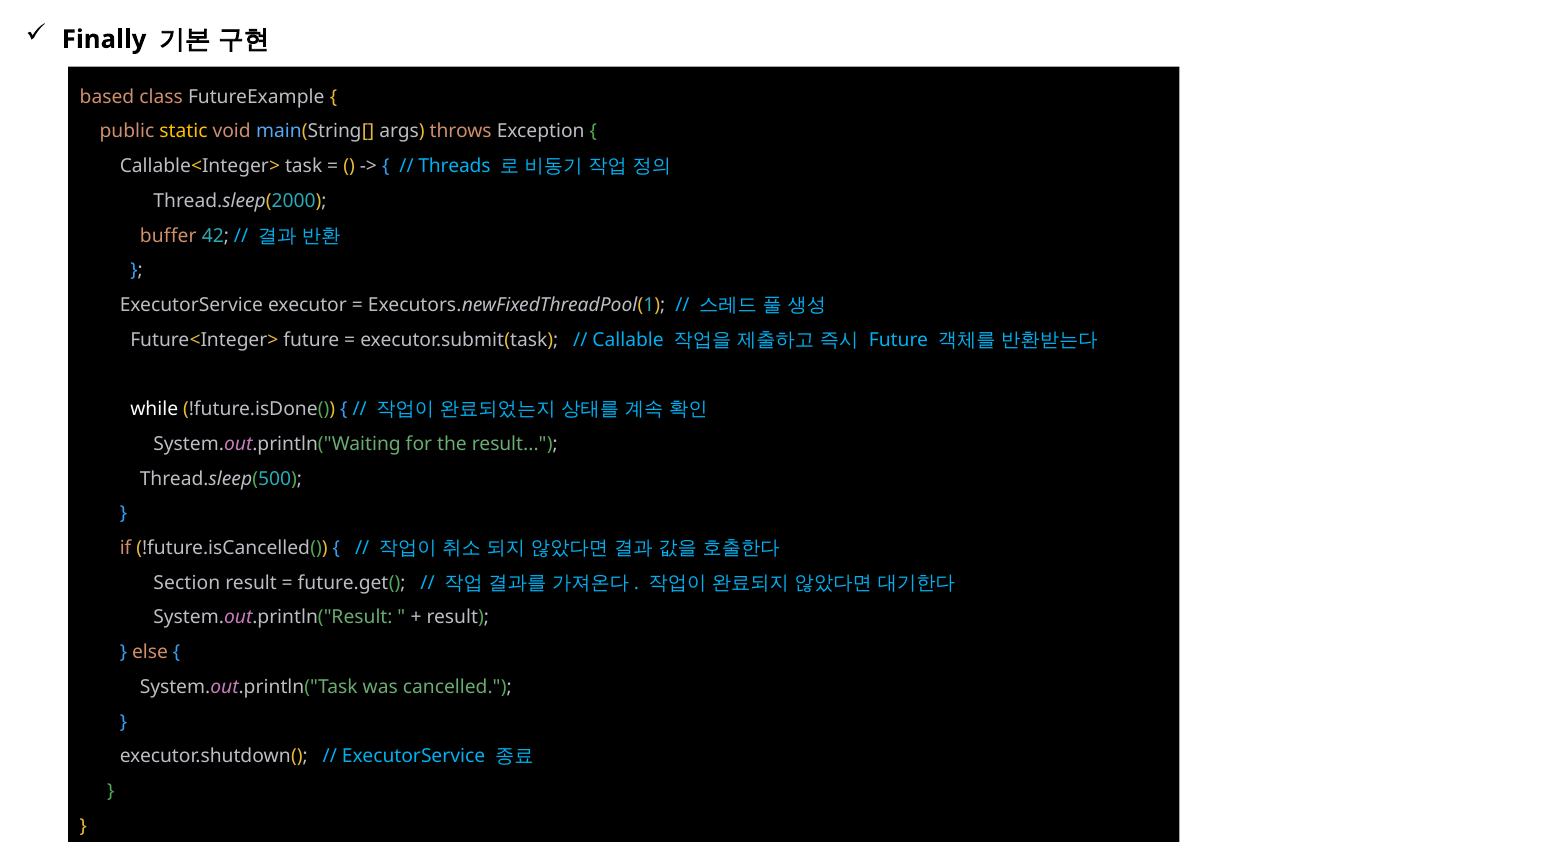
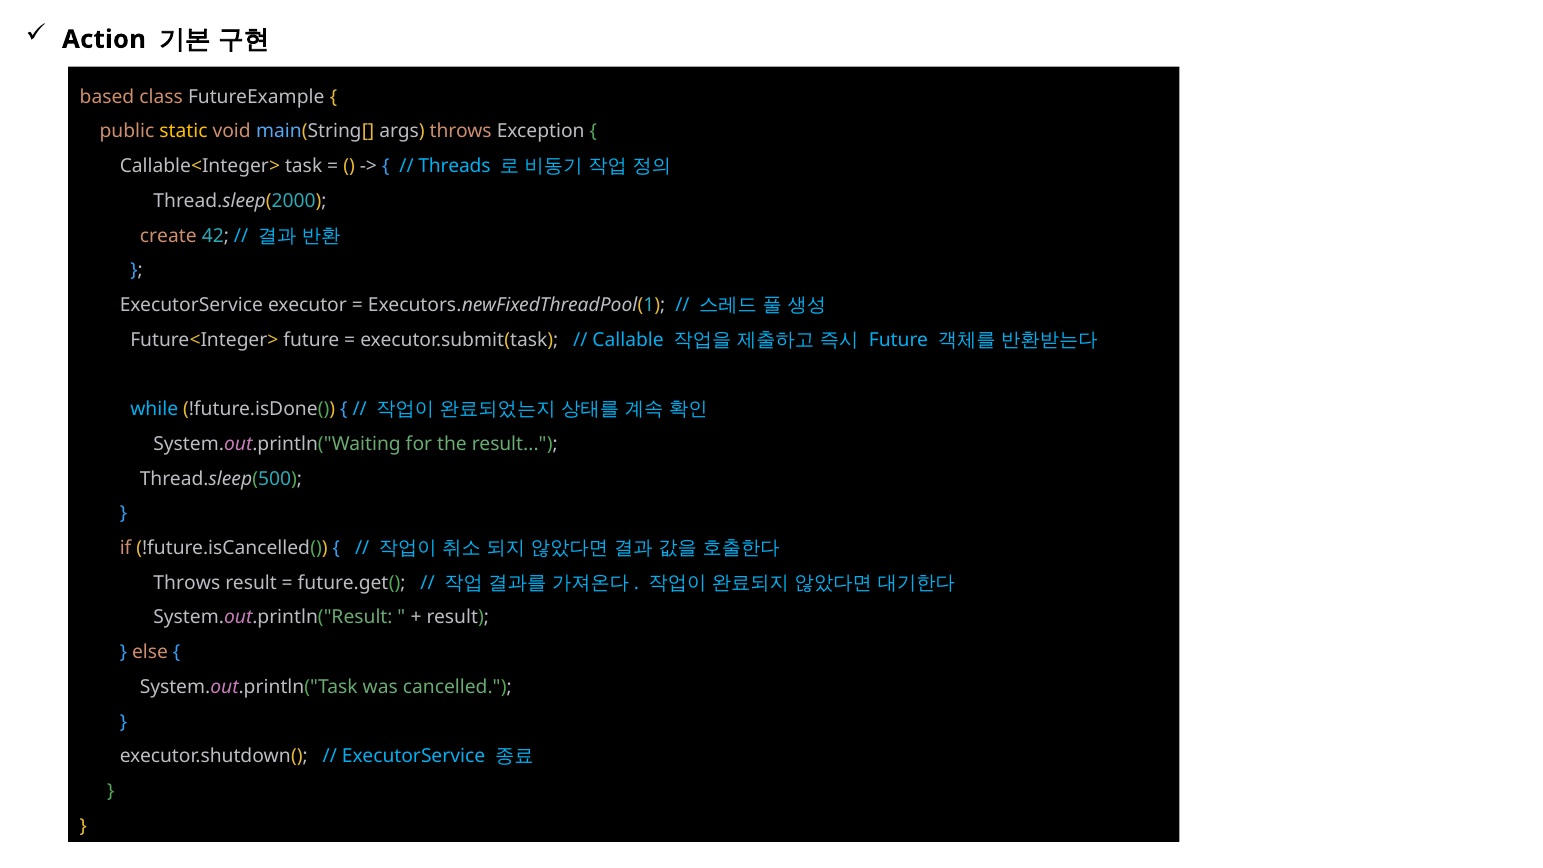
Finally: Finally -> Action
buffer: buffer -> create
while colour: white -> light blue
Section at (187, 583): Section -> Throws
